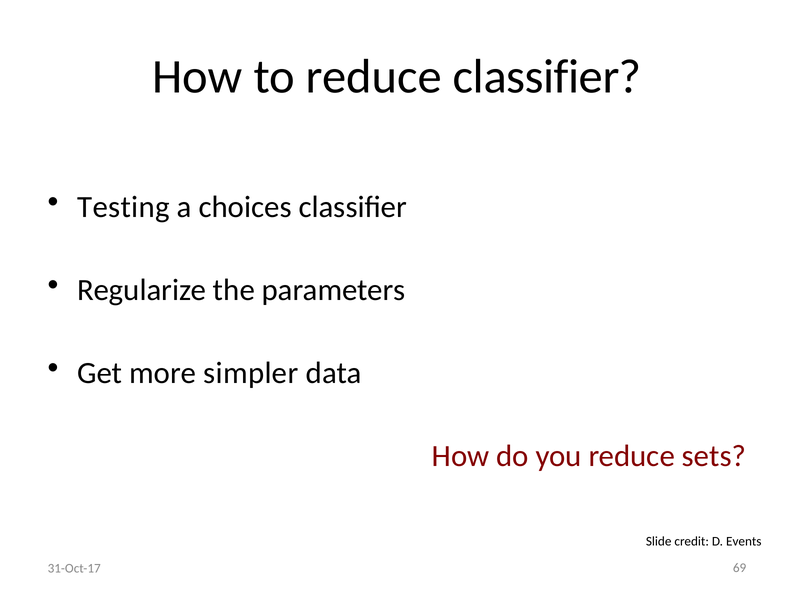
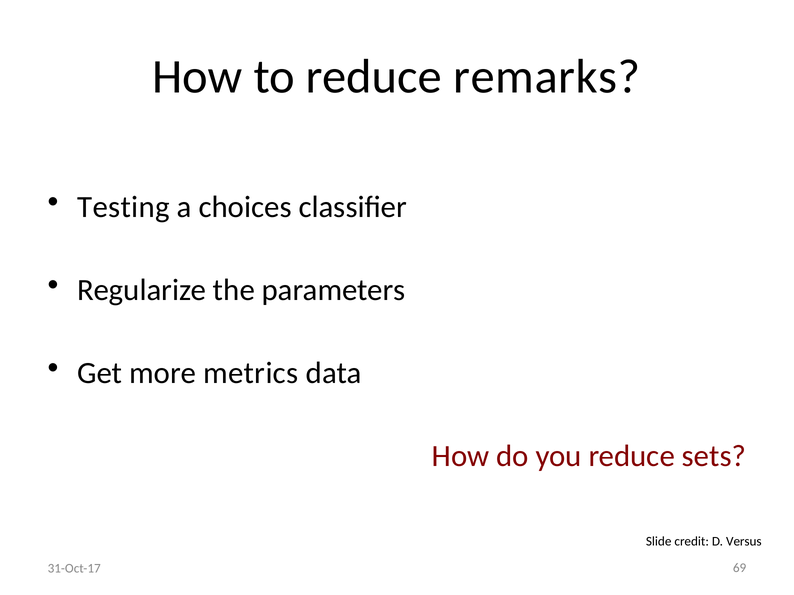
reduce classifier: classifier -> remarks
simpler: simpler -> metrics
Events: Events -> Versus
